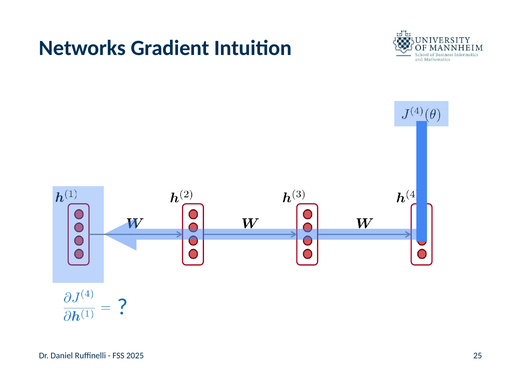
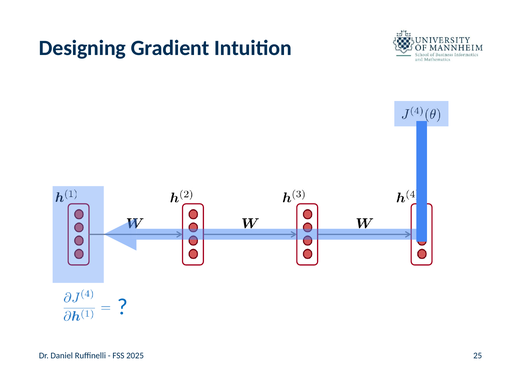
Networks: Networks -> Designing
